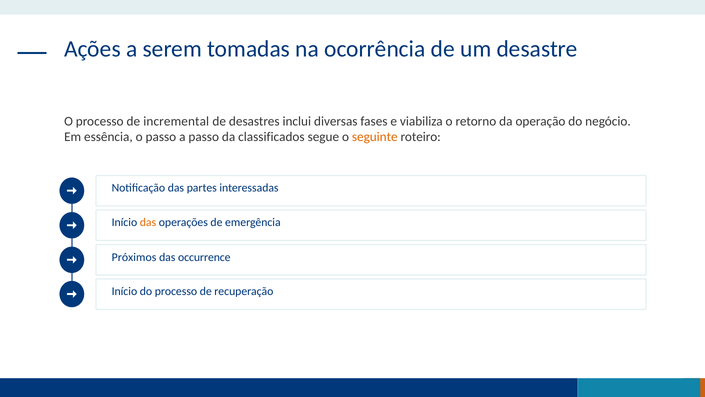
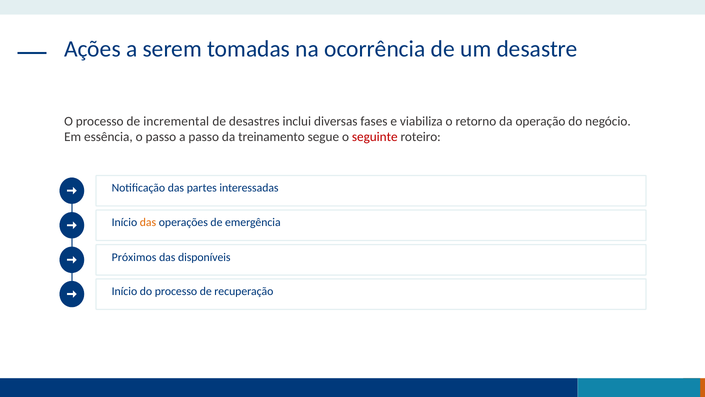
classificados: classificados -> treinamento
seguinte colour: orange -> red
occurrence: occurrence -> disponíveis
